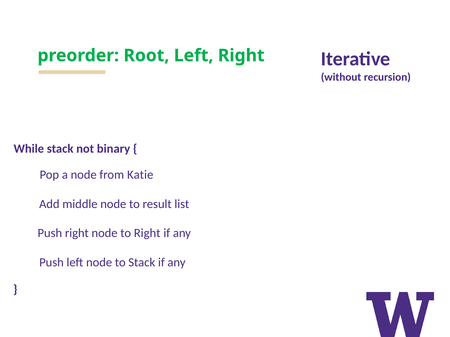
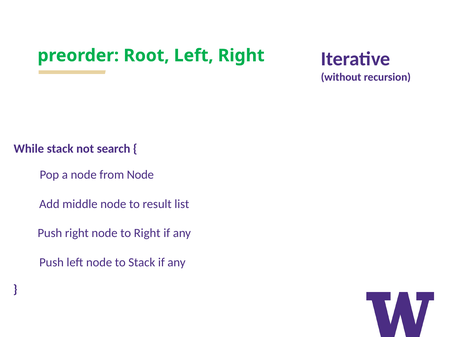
binary: binary -> search
from Katie: Katie -> Node
